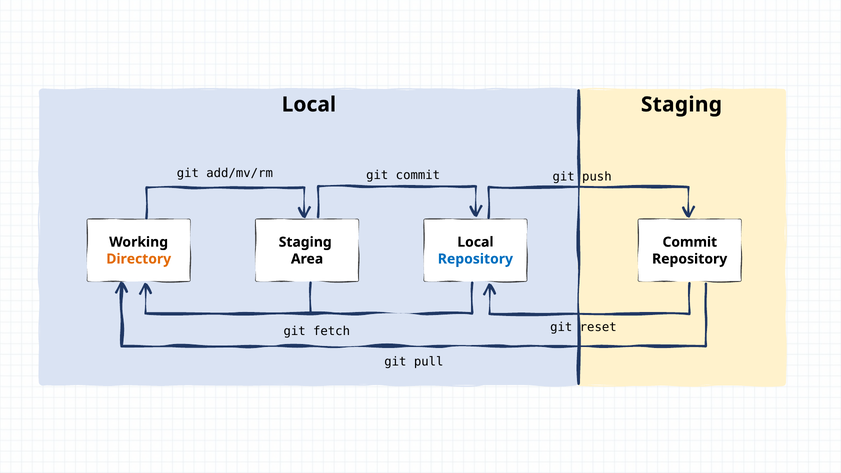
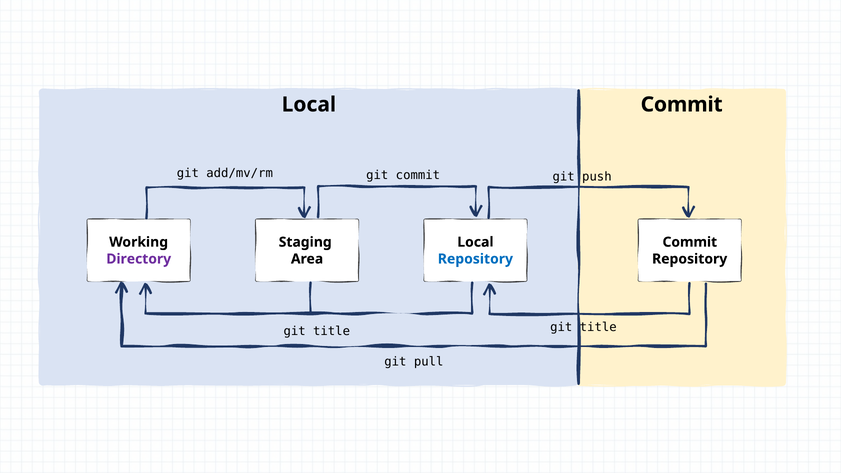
Local Staging: Staging -> Commit
Directory colour: orange -> purple
reset at (598, 327): reset -> title
fetch at (332, 331): fetch -> title
